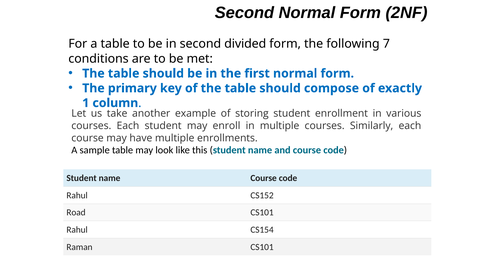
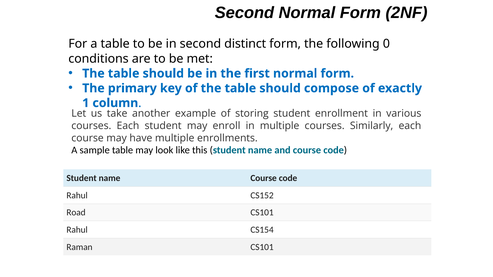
divided: divided -> distinct
7: 7 -> 0
